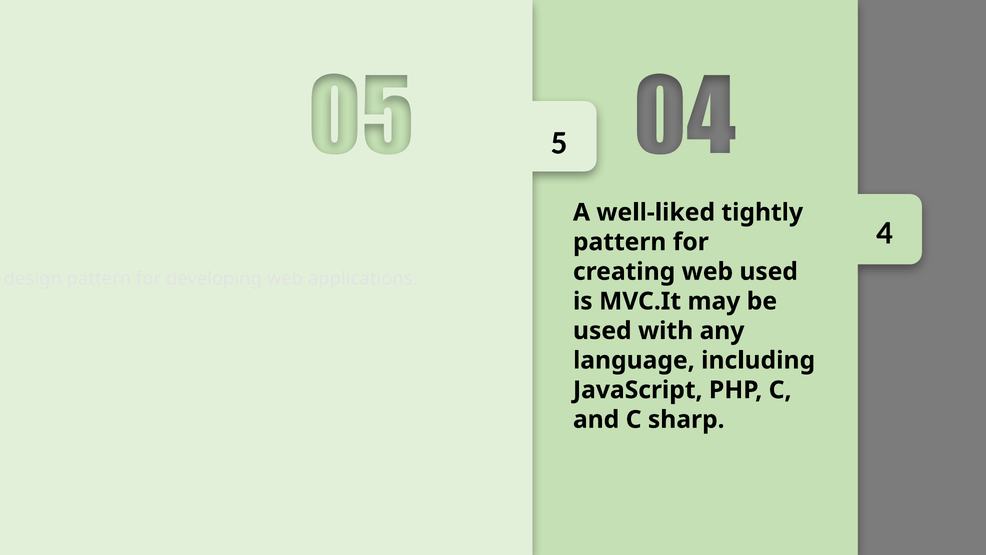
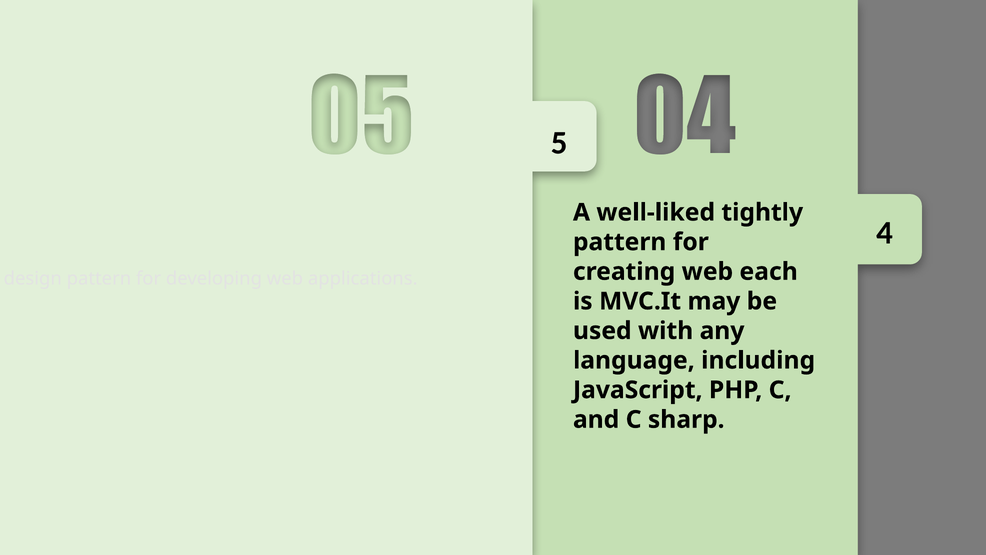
web used: used -> each
